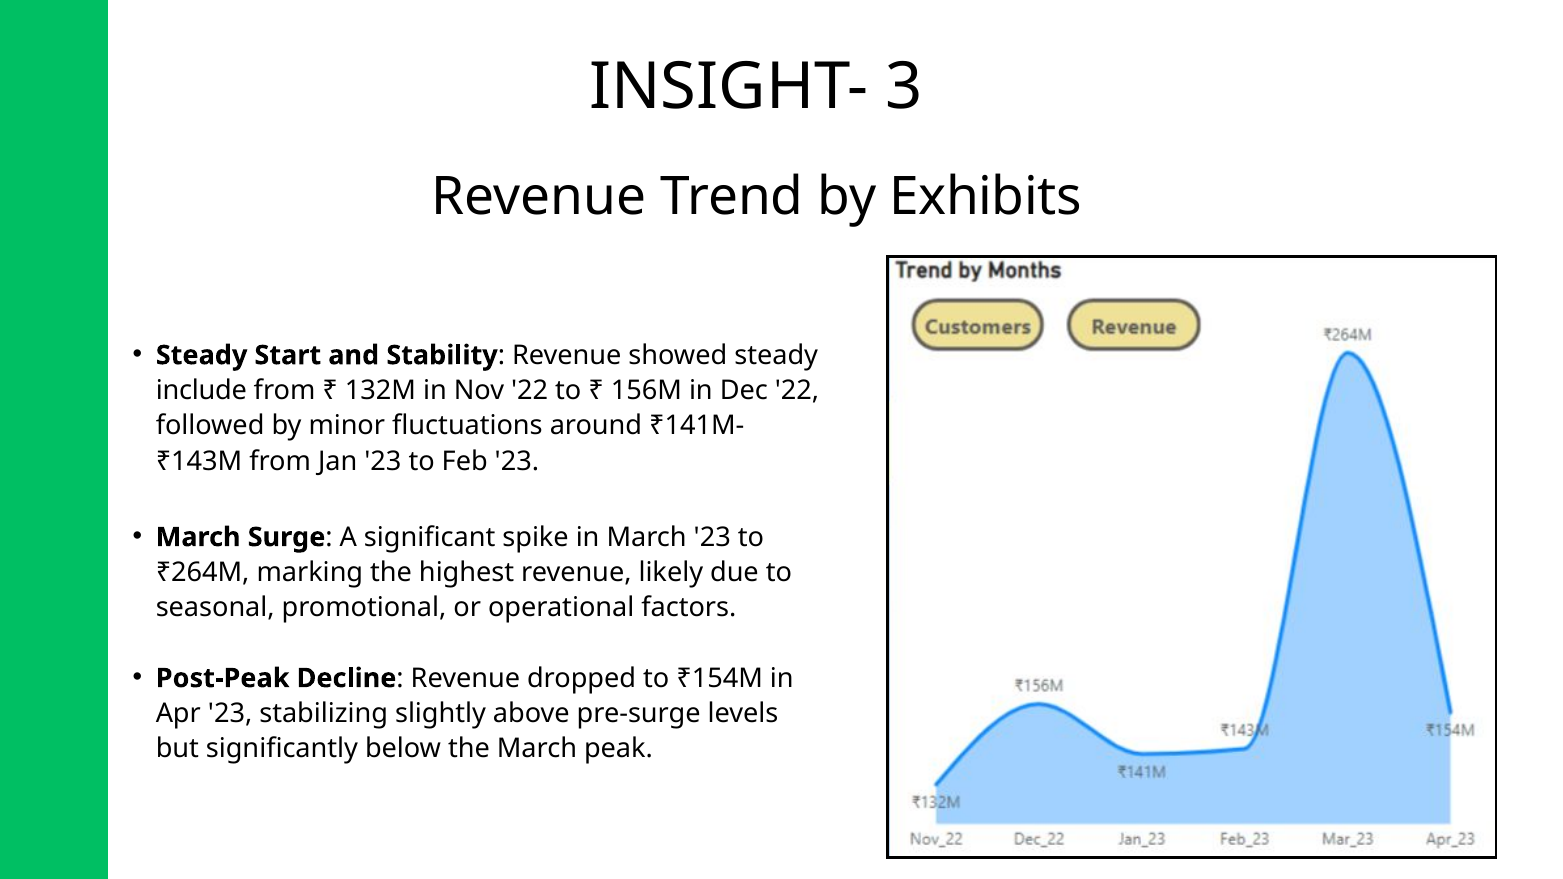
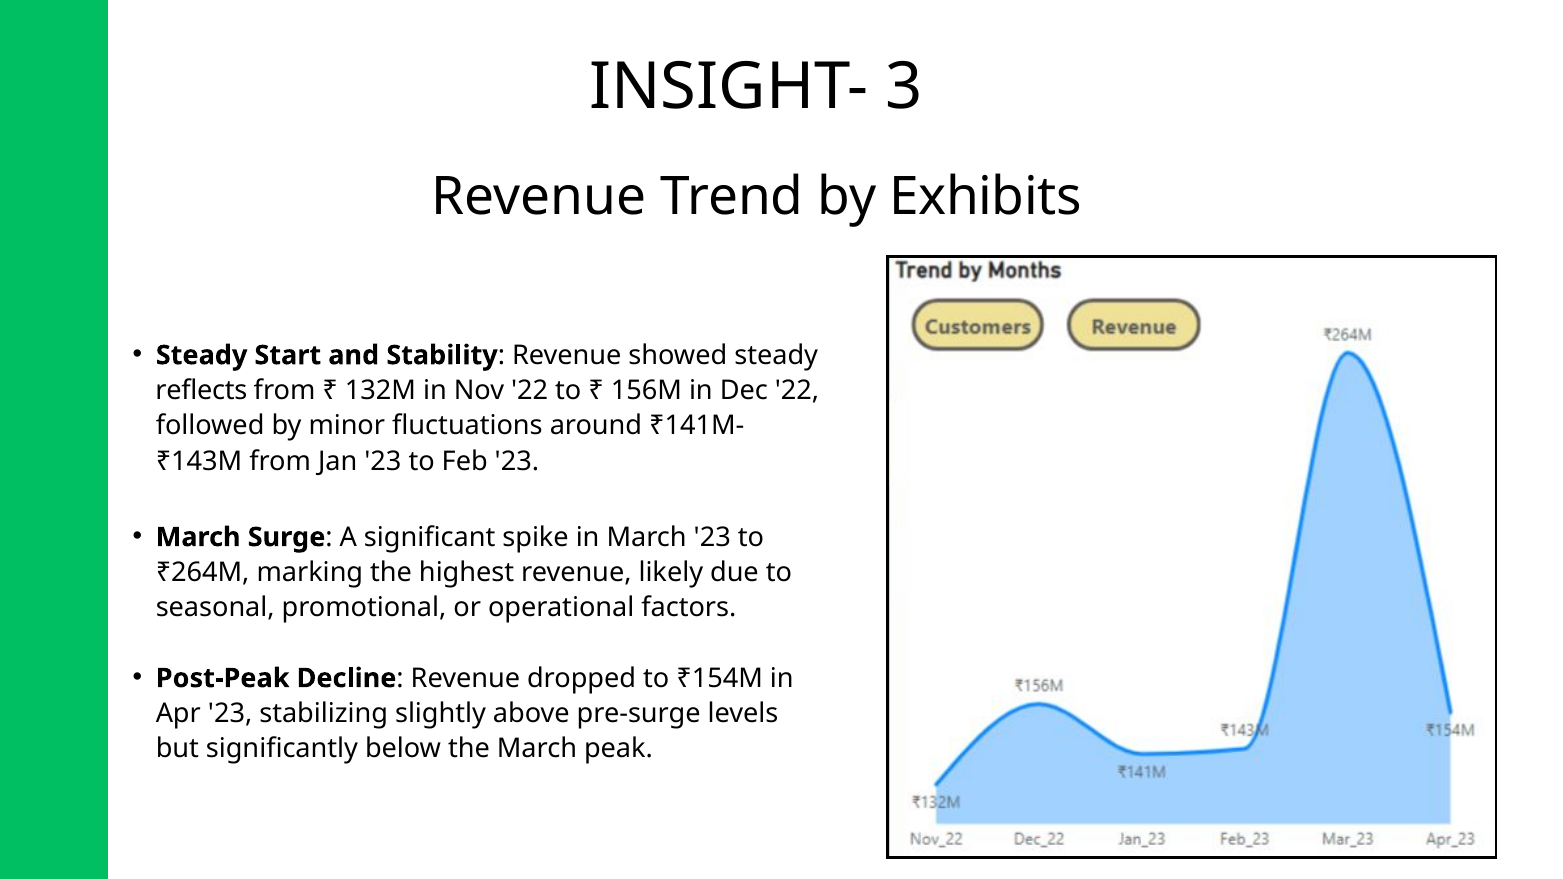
include: include -> reflects
